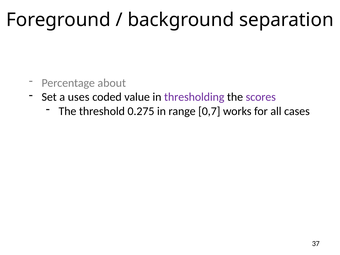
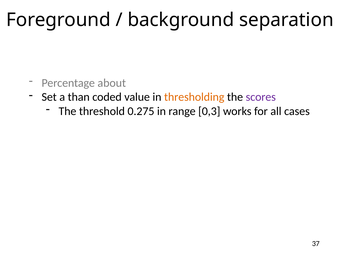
uses: uses -> than
thresholding colour: purple -> orange
0,7: 0,7 -> 0,3
